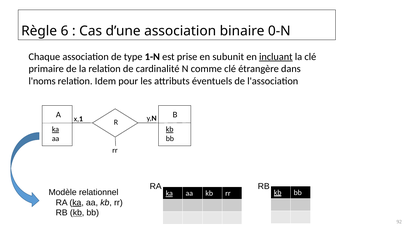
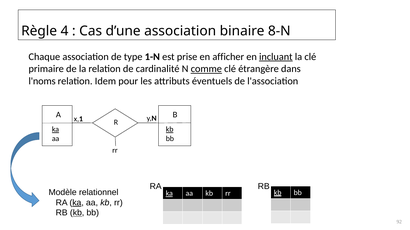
6: 6 -> 4
0-N: 0-N -> 8-N
subunit: subunit -> afficher
comme underline: none -> present
